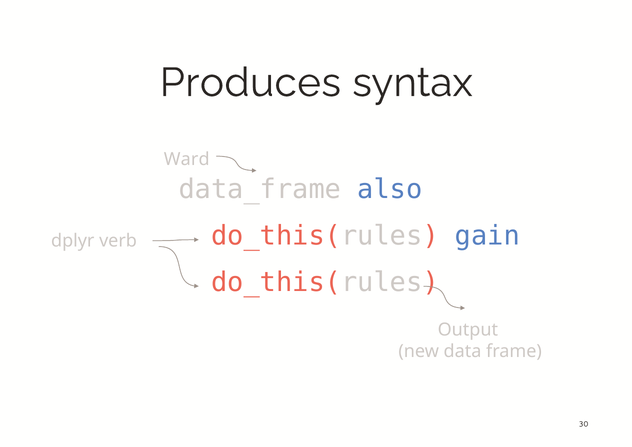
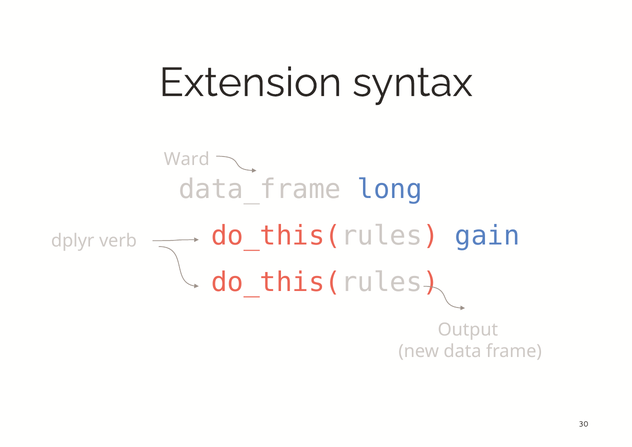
Produces: Produces -> Extension
also: also -> long
